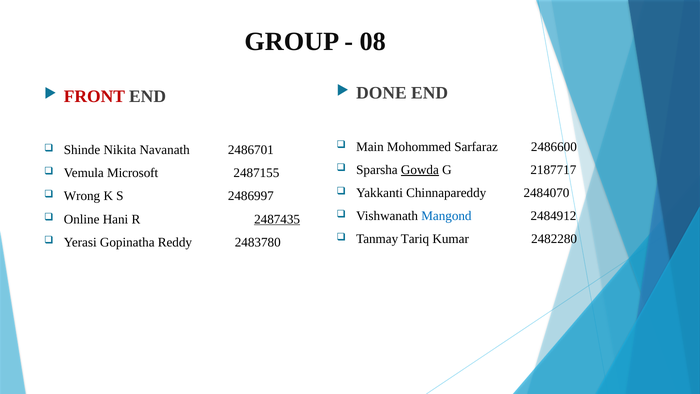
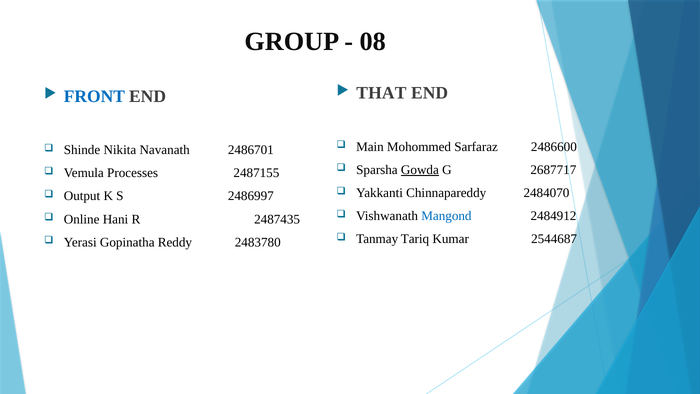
DONE: DONE -> THAT
FRONT colour: red -> blue
2187717: 2187717 -> 2687717
Microsoft: Microsoft -> Processes
Wrong: Wrong -> Output
2487435 underline: present -> none
2482280: 2482280 -> 2544687
